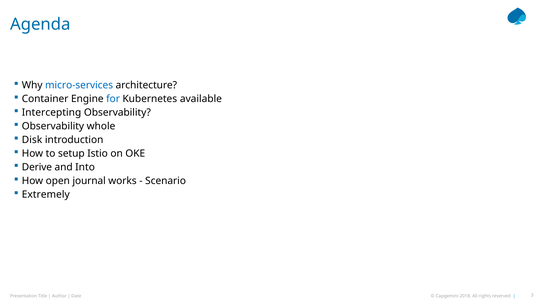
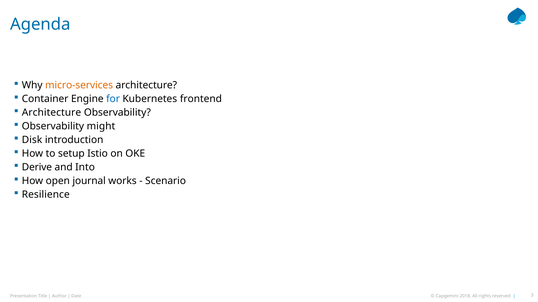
micro-services colour: blue -> orange
available: available -> frontend
Intercepting at (52, 113): Intercepting -> Architecture
whole: whole -> might
Extremely: Extremely -> Resilience
